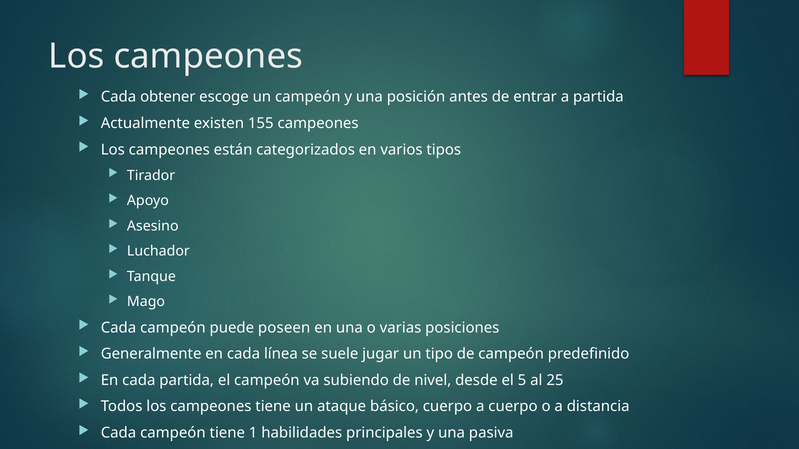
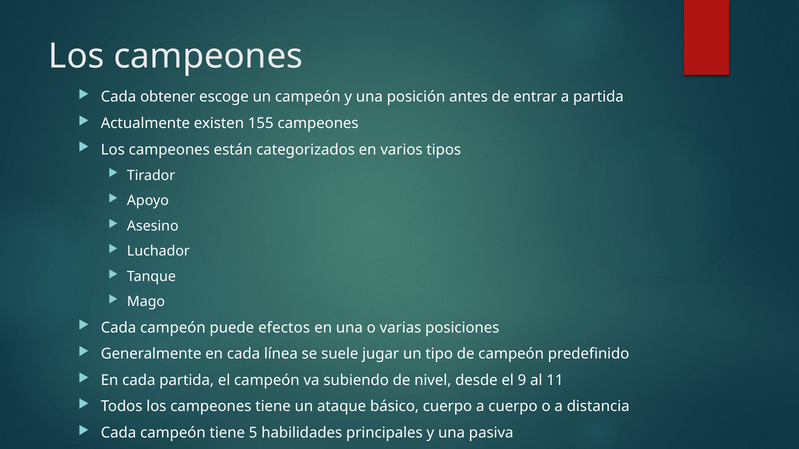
poseen: poseen -> efectos
5: 5 -> 9
25: 25 -> 11
1: 1 -> 5
